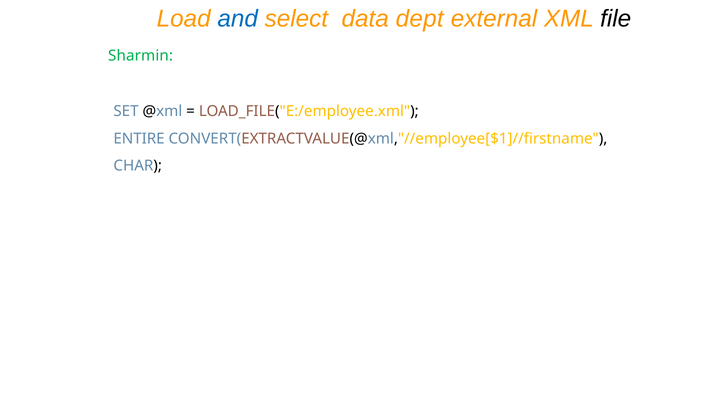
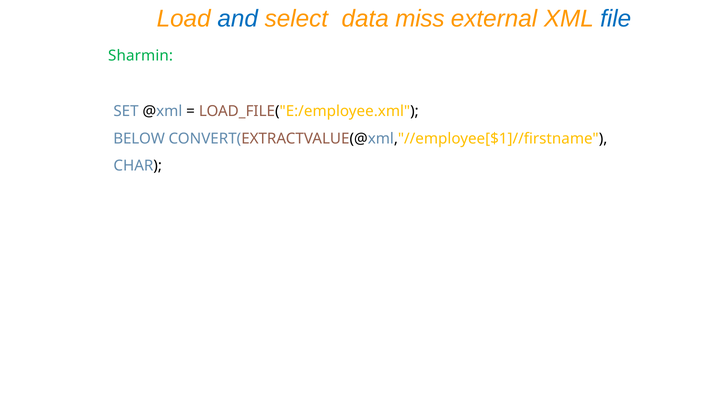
dept: dept -> miss
file colour: black -> blue
ENTIRE: ENTIRE -> BELOW
